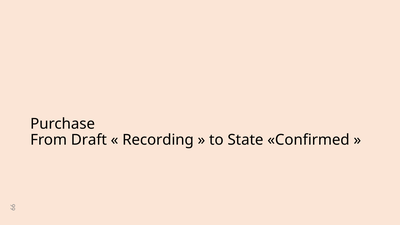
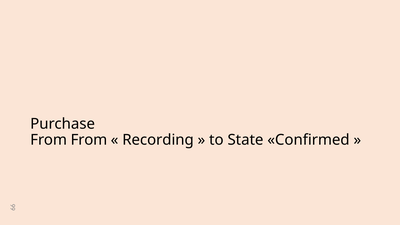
From Draft: Draft -> From
